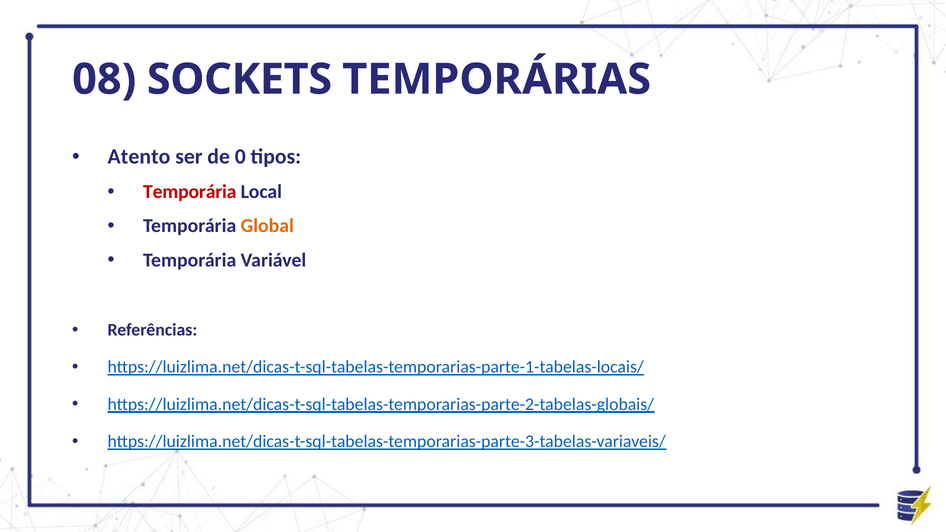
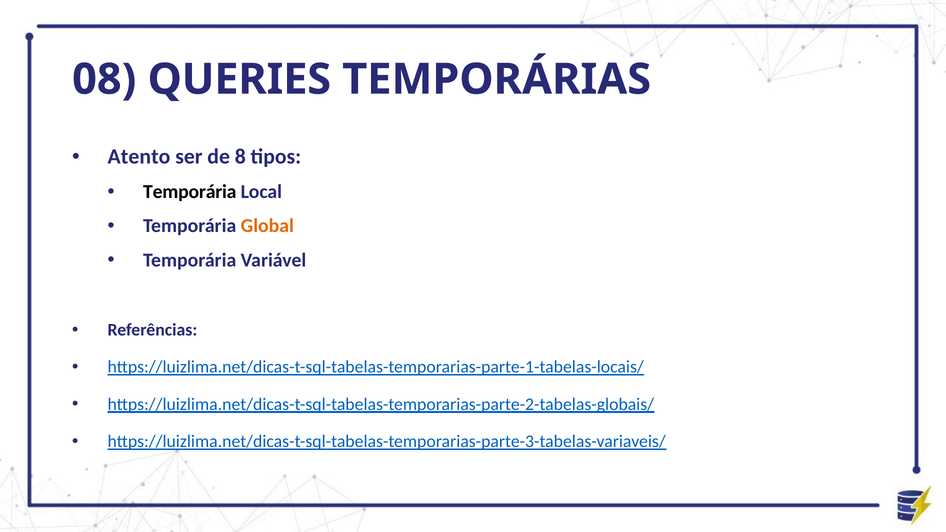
SOCKETS: SOCKETS -> QUERIES
0: 0 -> 8
Temporária at (190, 192) colour: red -> black
